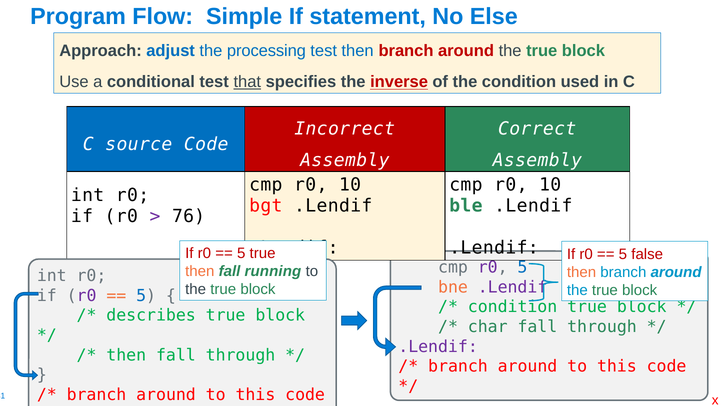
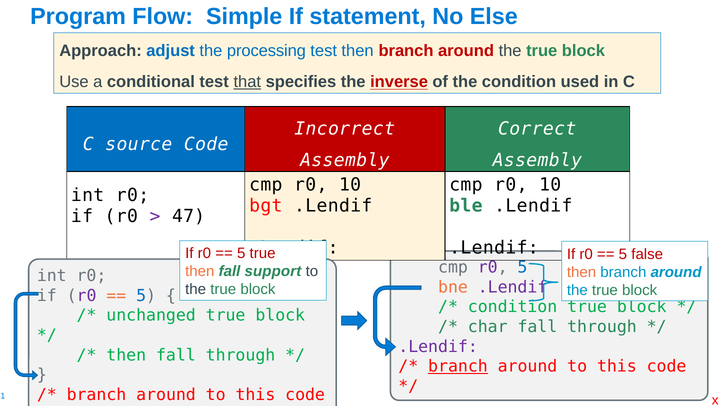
76: 76 -> 47
running: running -> support
describes: describes -> unchanged
branch at (458, 367) underline: none -> present
